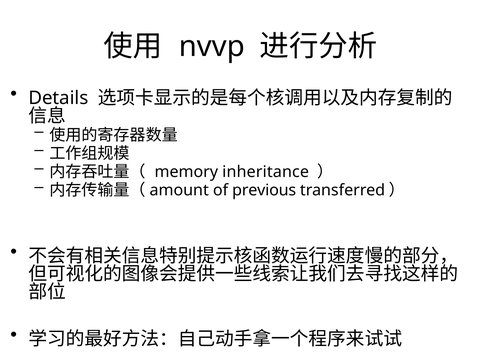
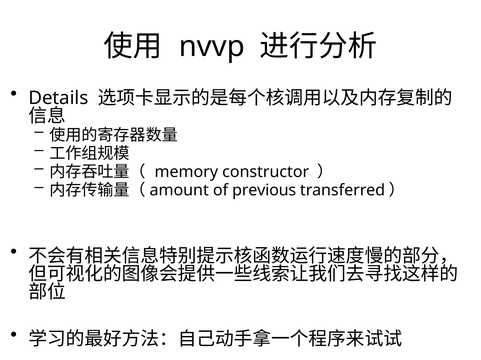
inheritance: inheritance -> constructor
